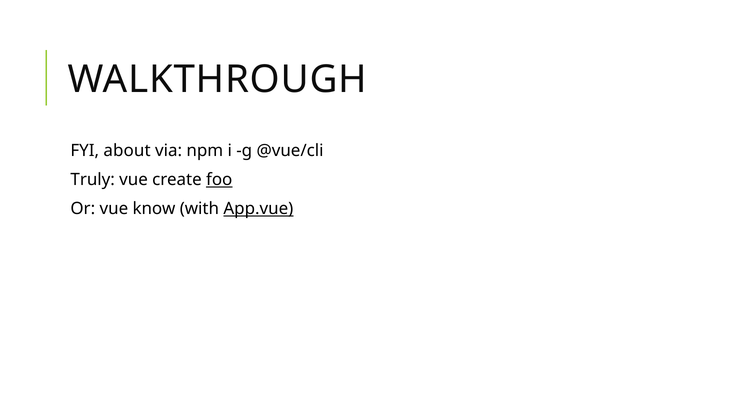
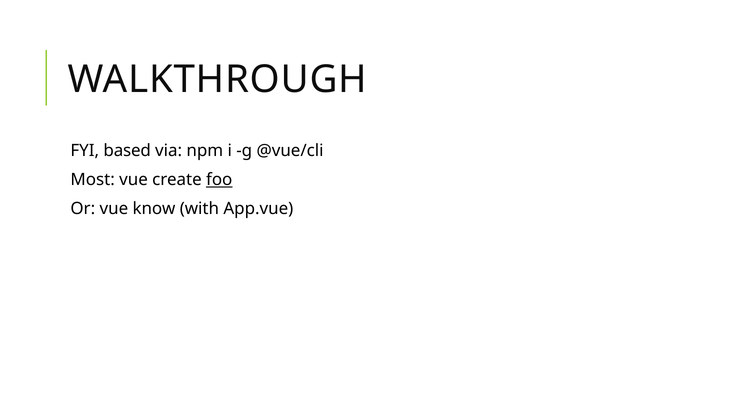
about: about -> based
Truly: Truly -> Most
App.vue underline: present -> none
